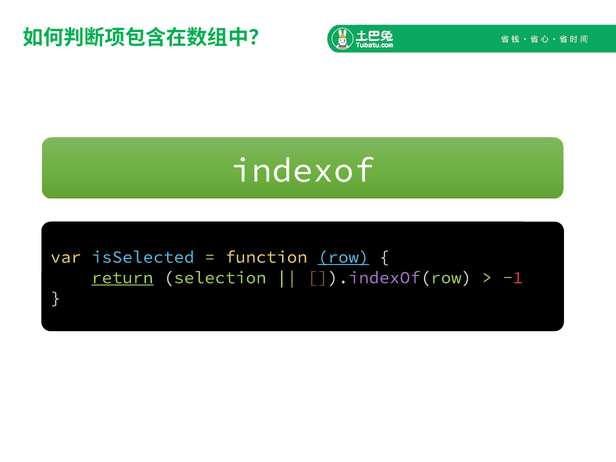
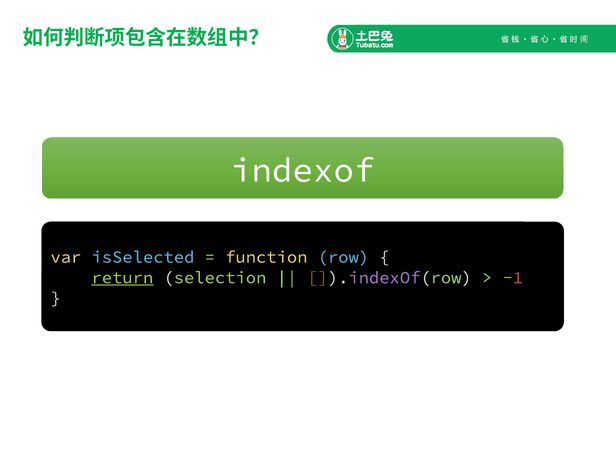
row underline: present -> none
